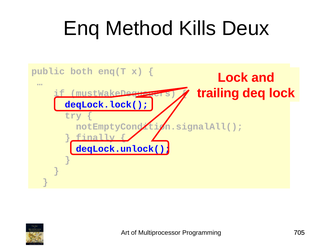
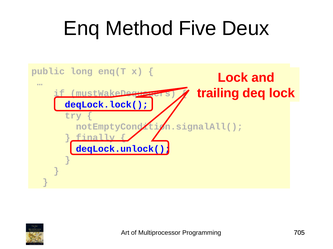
Kills: Kills -> Five
both: both -> long
